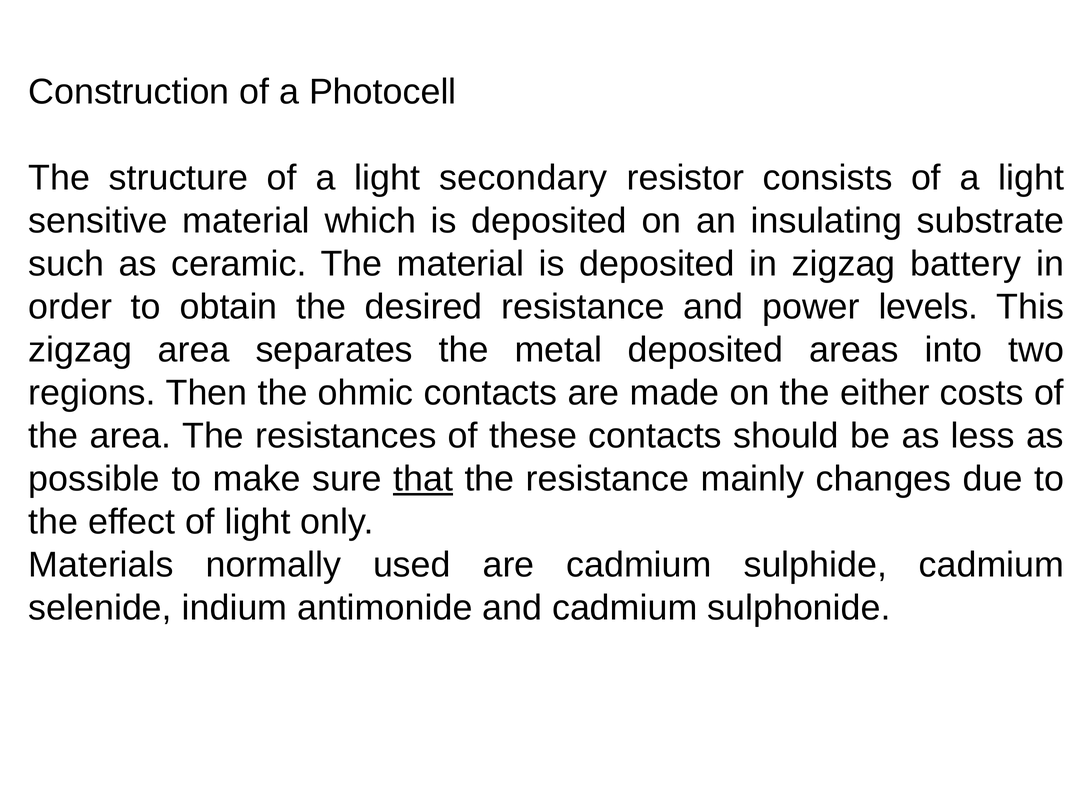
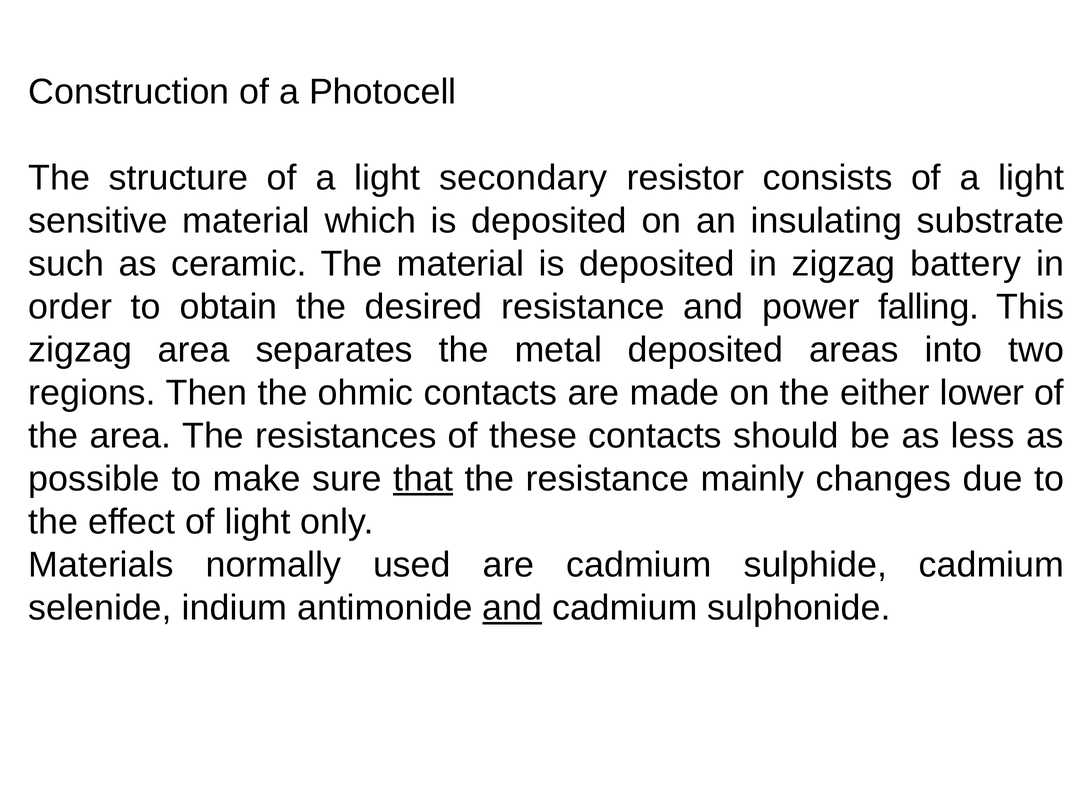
levels: levels -> falling
costs: costs -> lower
and at (512, 608) underline: none -> present
